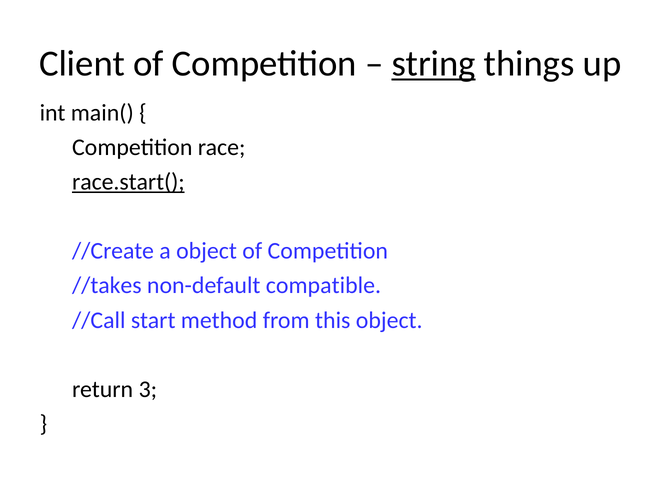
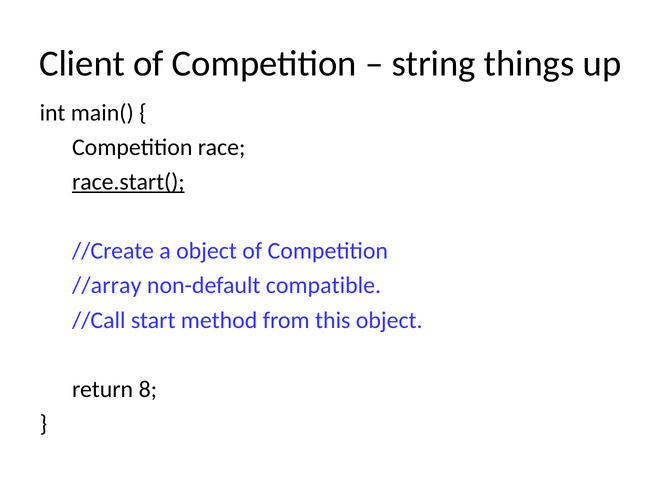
string underline: present -> none
//takes: //takes -> //array
3: 3 -> 8
